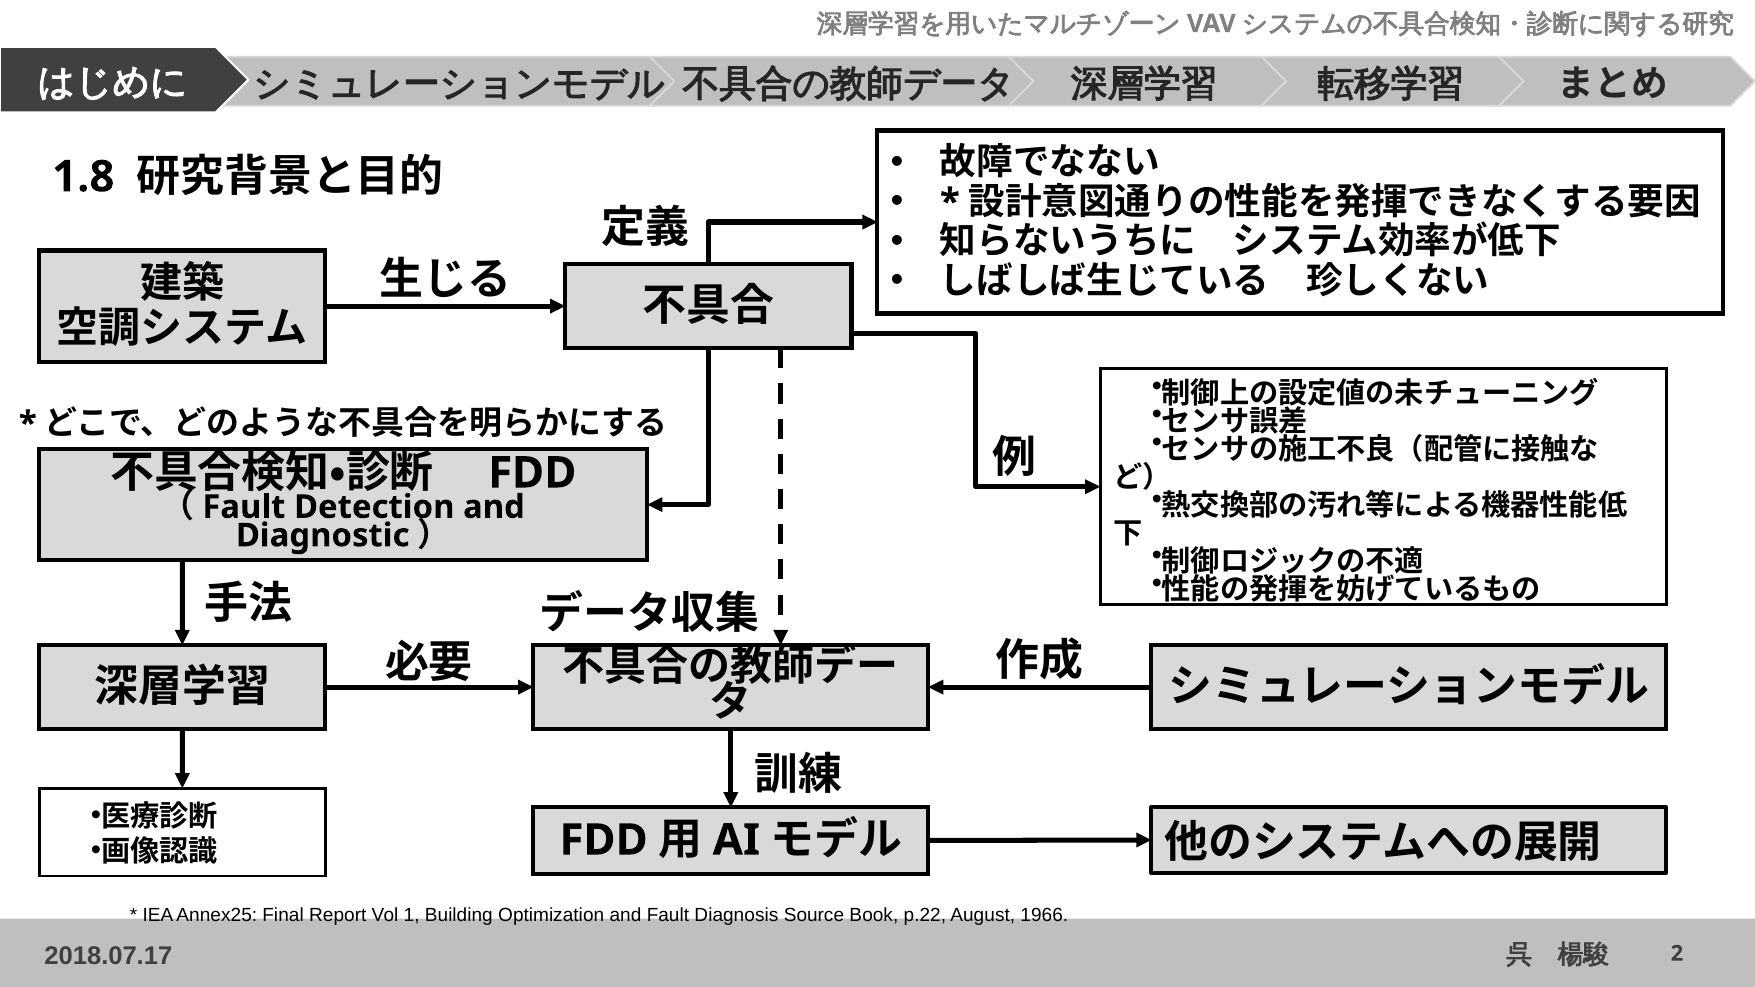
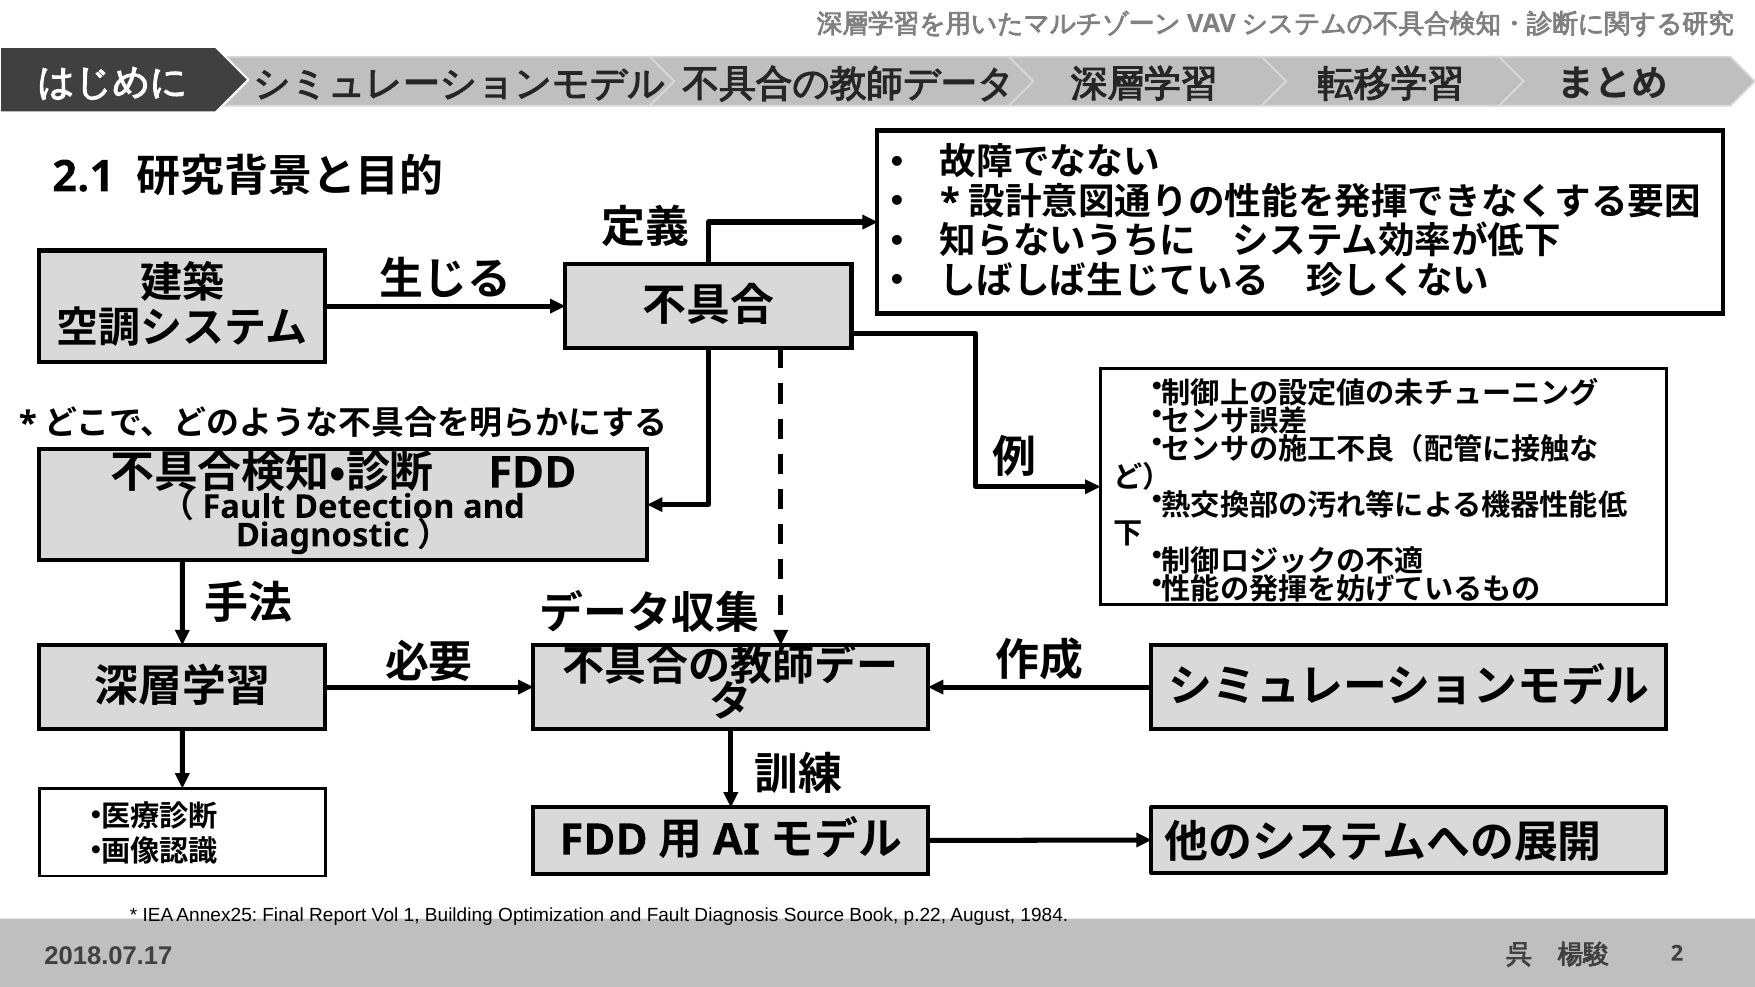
1.8: 1.8 -> 2.1
1966: 1966 -> 1984
